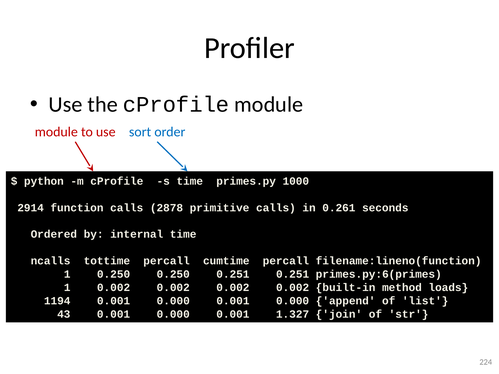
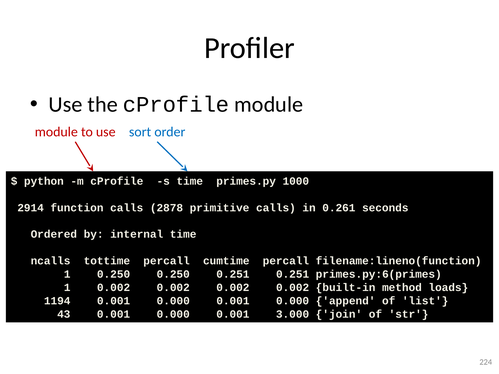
1.327: 1.327 -> 3.000
